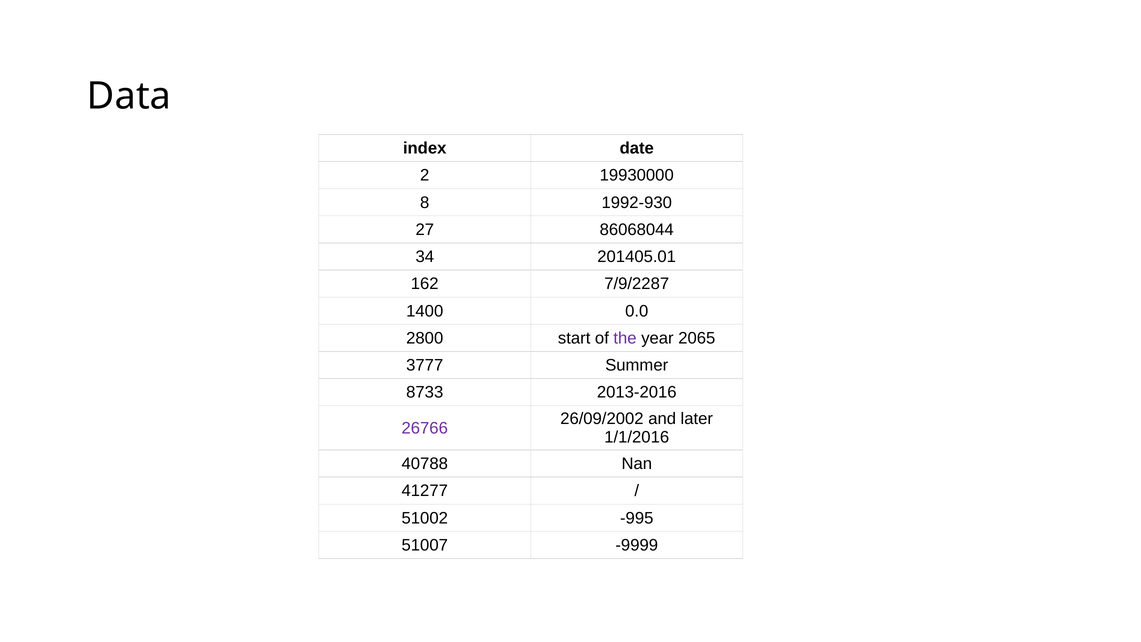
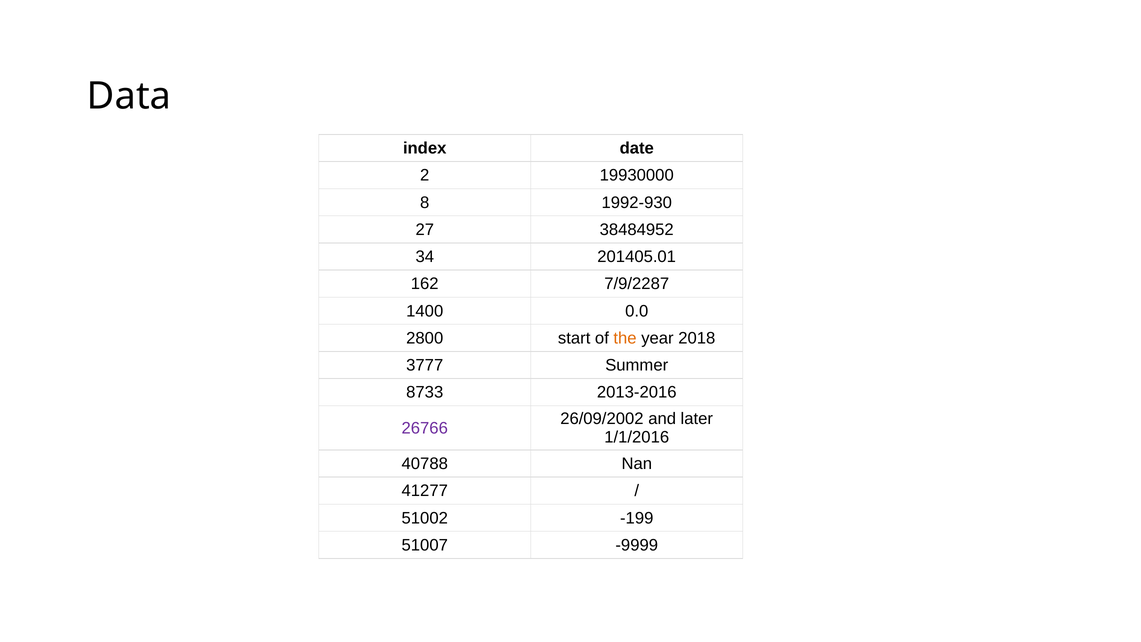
86068044: 86068044 -> 38484952
the colour: purple -> orange
2065: 2065 -> 2018
-995: -995 -> -199
